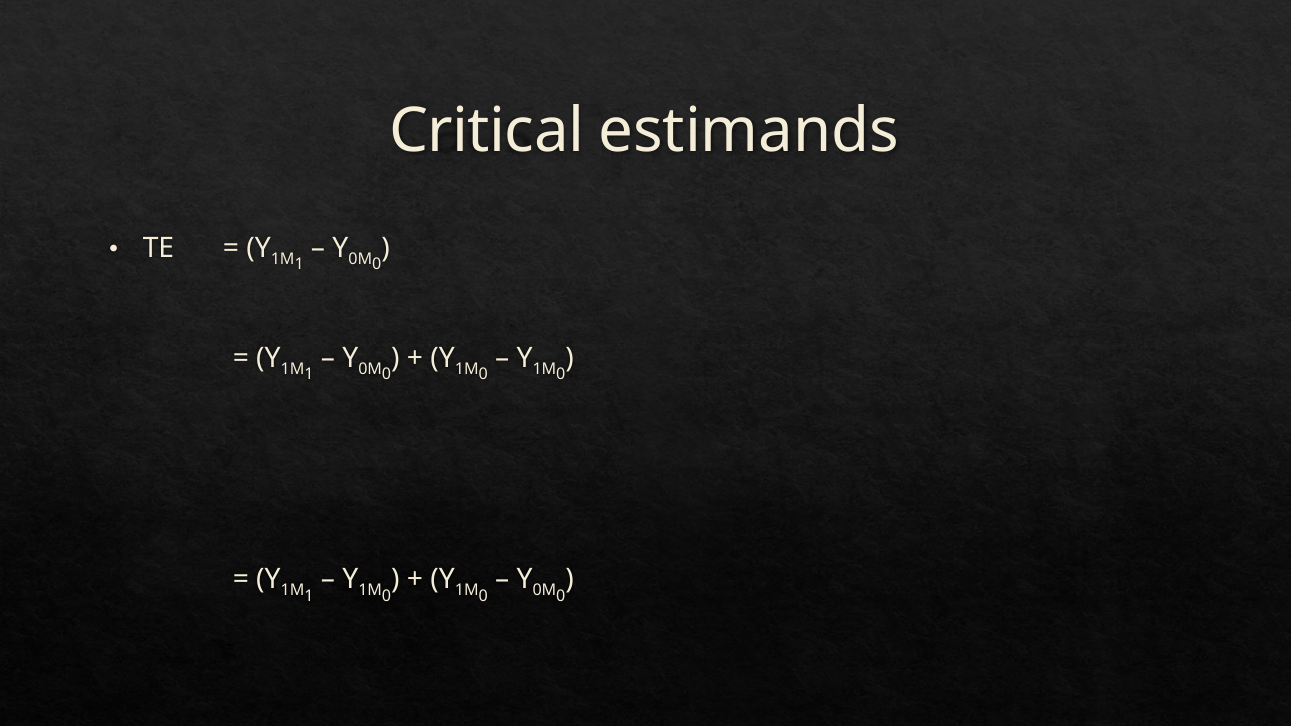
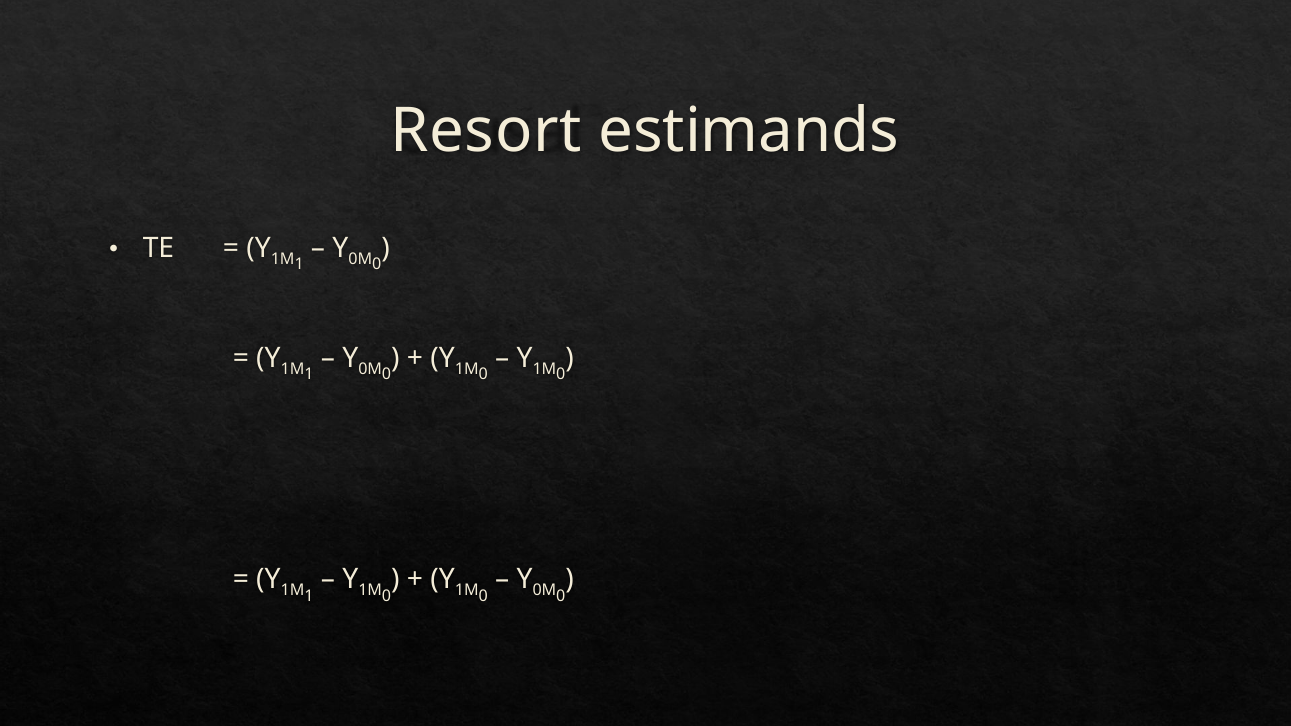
Critical: Critical -> Resort
